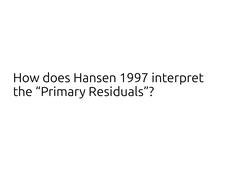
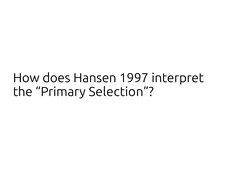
Residuals: Residuals -> Selection
